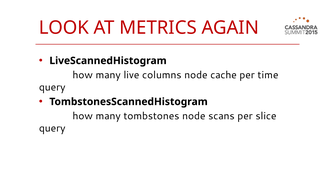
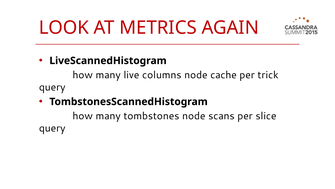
time: time -> trick
